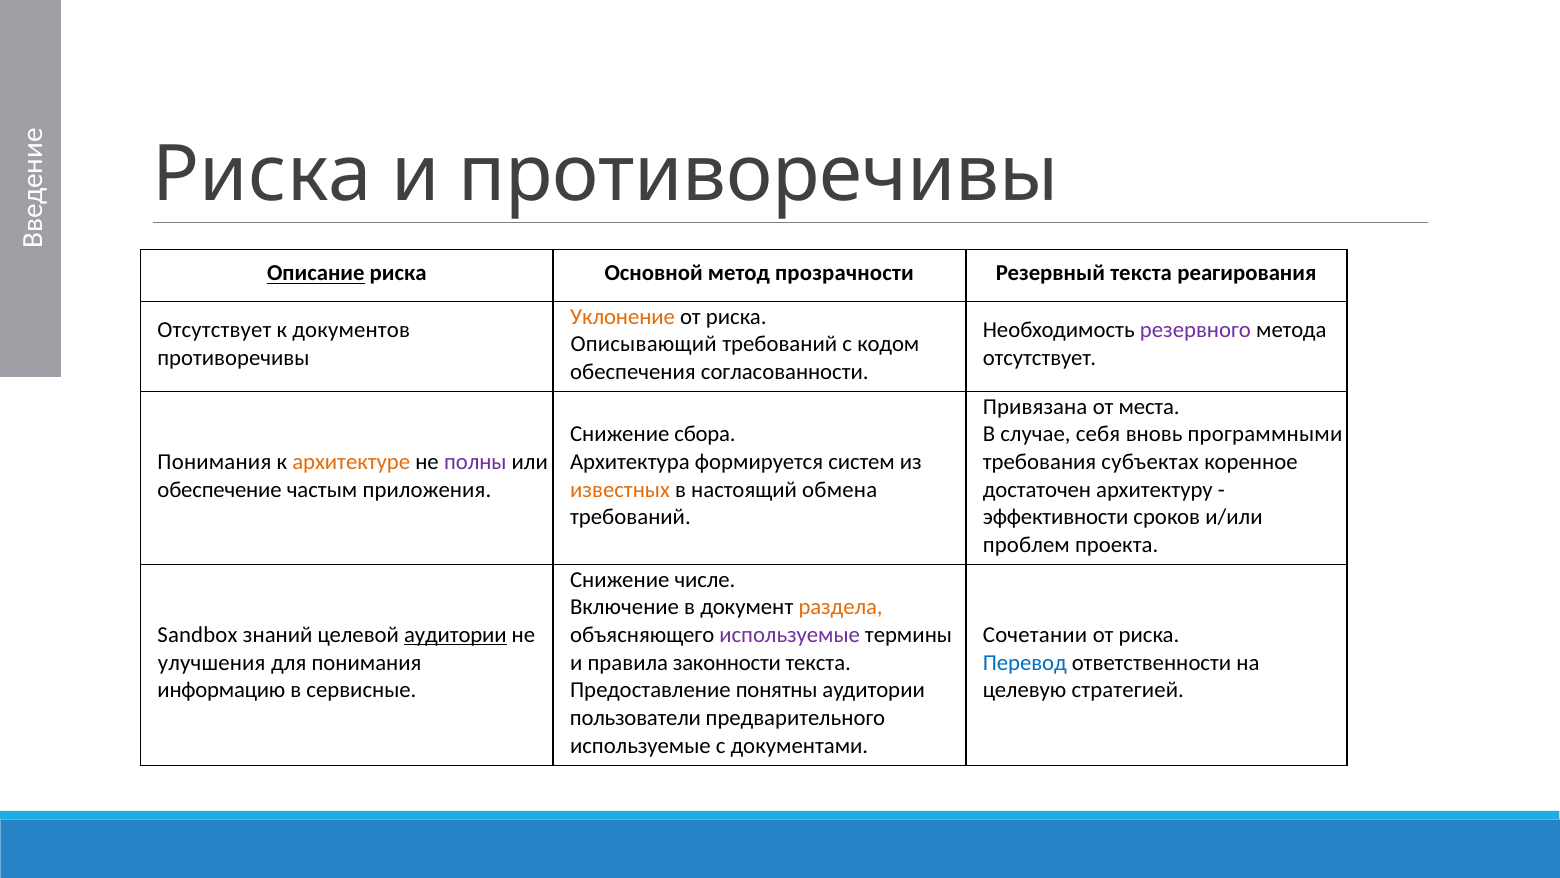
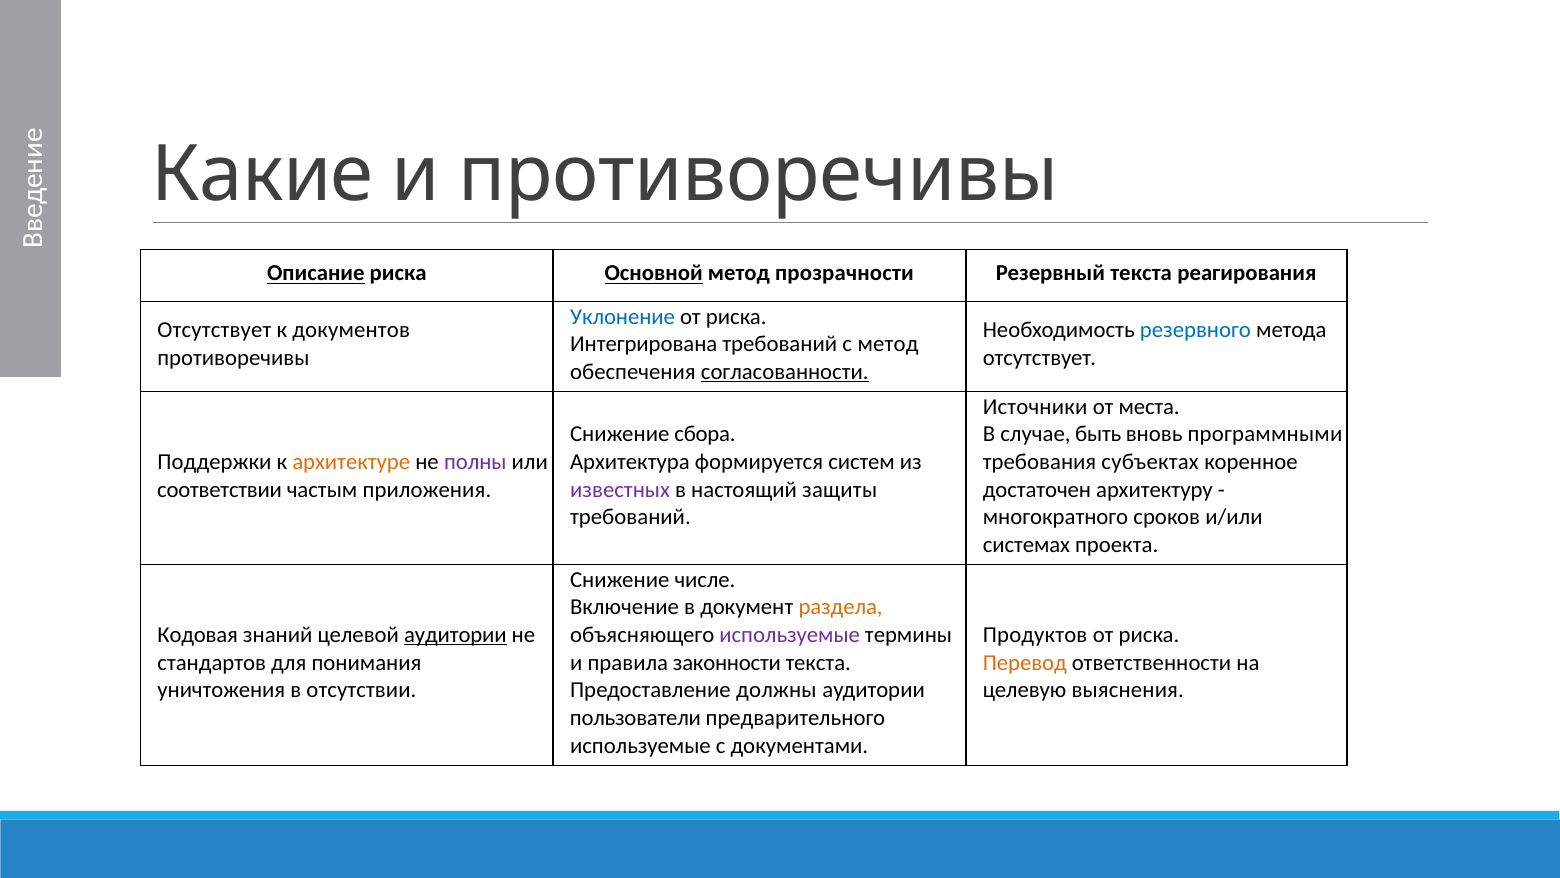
Риска at (262, 175): Риска -> Какие
Основной underline: none -> present
Уклонение colour: orange -> blue
резервного colour: purple -> blue
Описывающий: Описывающий -> Интегрирована
с кодом: кодом -> метод
согласованности underline: none -> present
Привязана: Привязана -> Источники
себя: себя -> быть
Понимания at (214, 462): Понимания -> Поддержки
обеспечение: обеспечение -> соответствии
известных colour: orange -> purple
обмена: обмена -> защиты
эффективности: эффективности -> многократного
проблем: проблем -> системах
Sandbox: Sandbox -> Кодовая
Сочетании: Сочетании -> Продуктов
улучшения: улучшения -> стандартов
Перевод colour: blue -> orange
информацию: информацию -> уничтожения
сервисные: сервисные -> отсутствии
понятны: понятны -> должны
стратегией: стратегией -> выяснения
